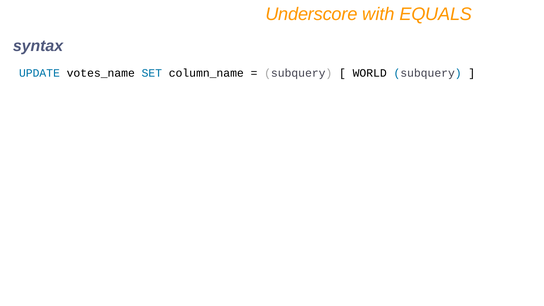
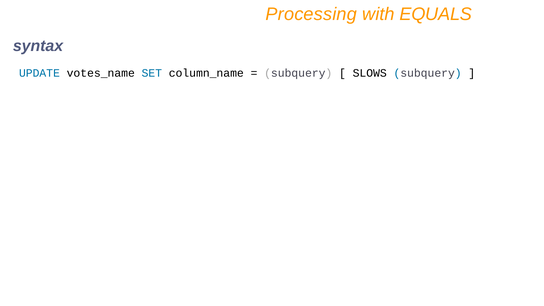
Underscore: Underscore -> Processing
WORLD: WORLD -> SLOWS
